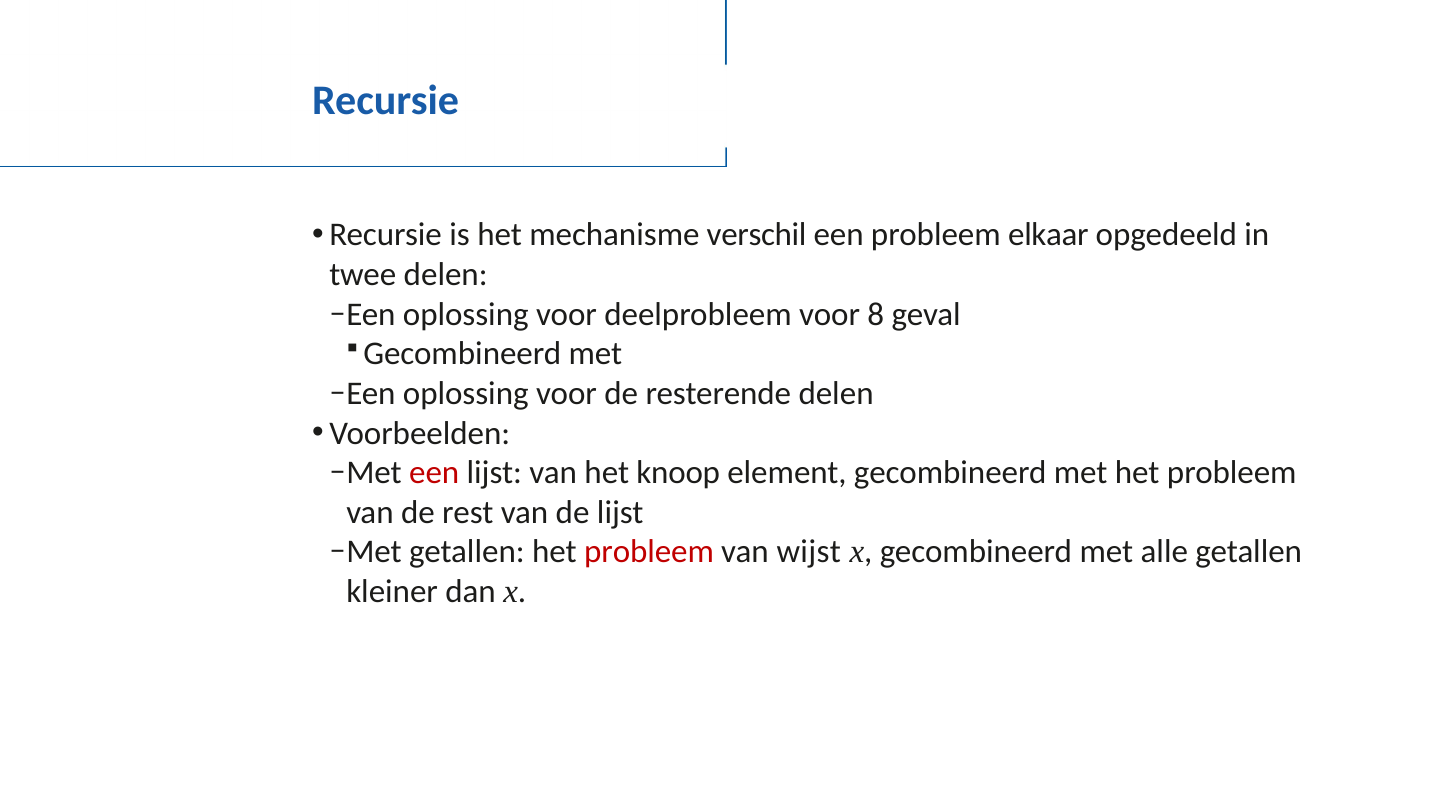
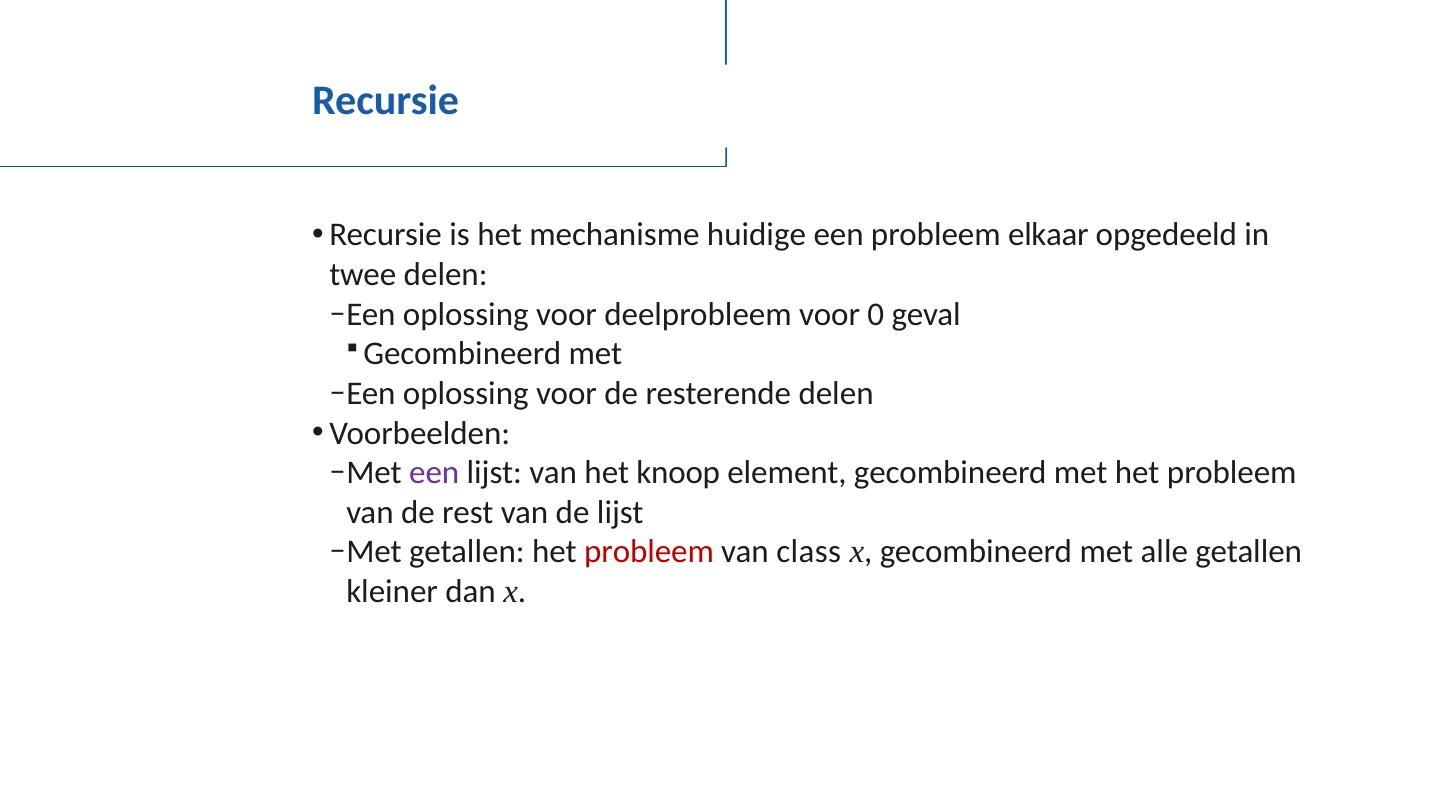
verschil: verschil -> huidige
8: 8 -> 0
een at (434, 473) colour: red -> purple
wijst: wijst -> class
